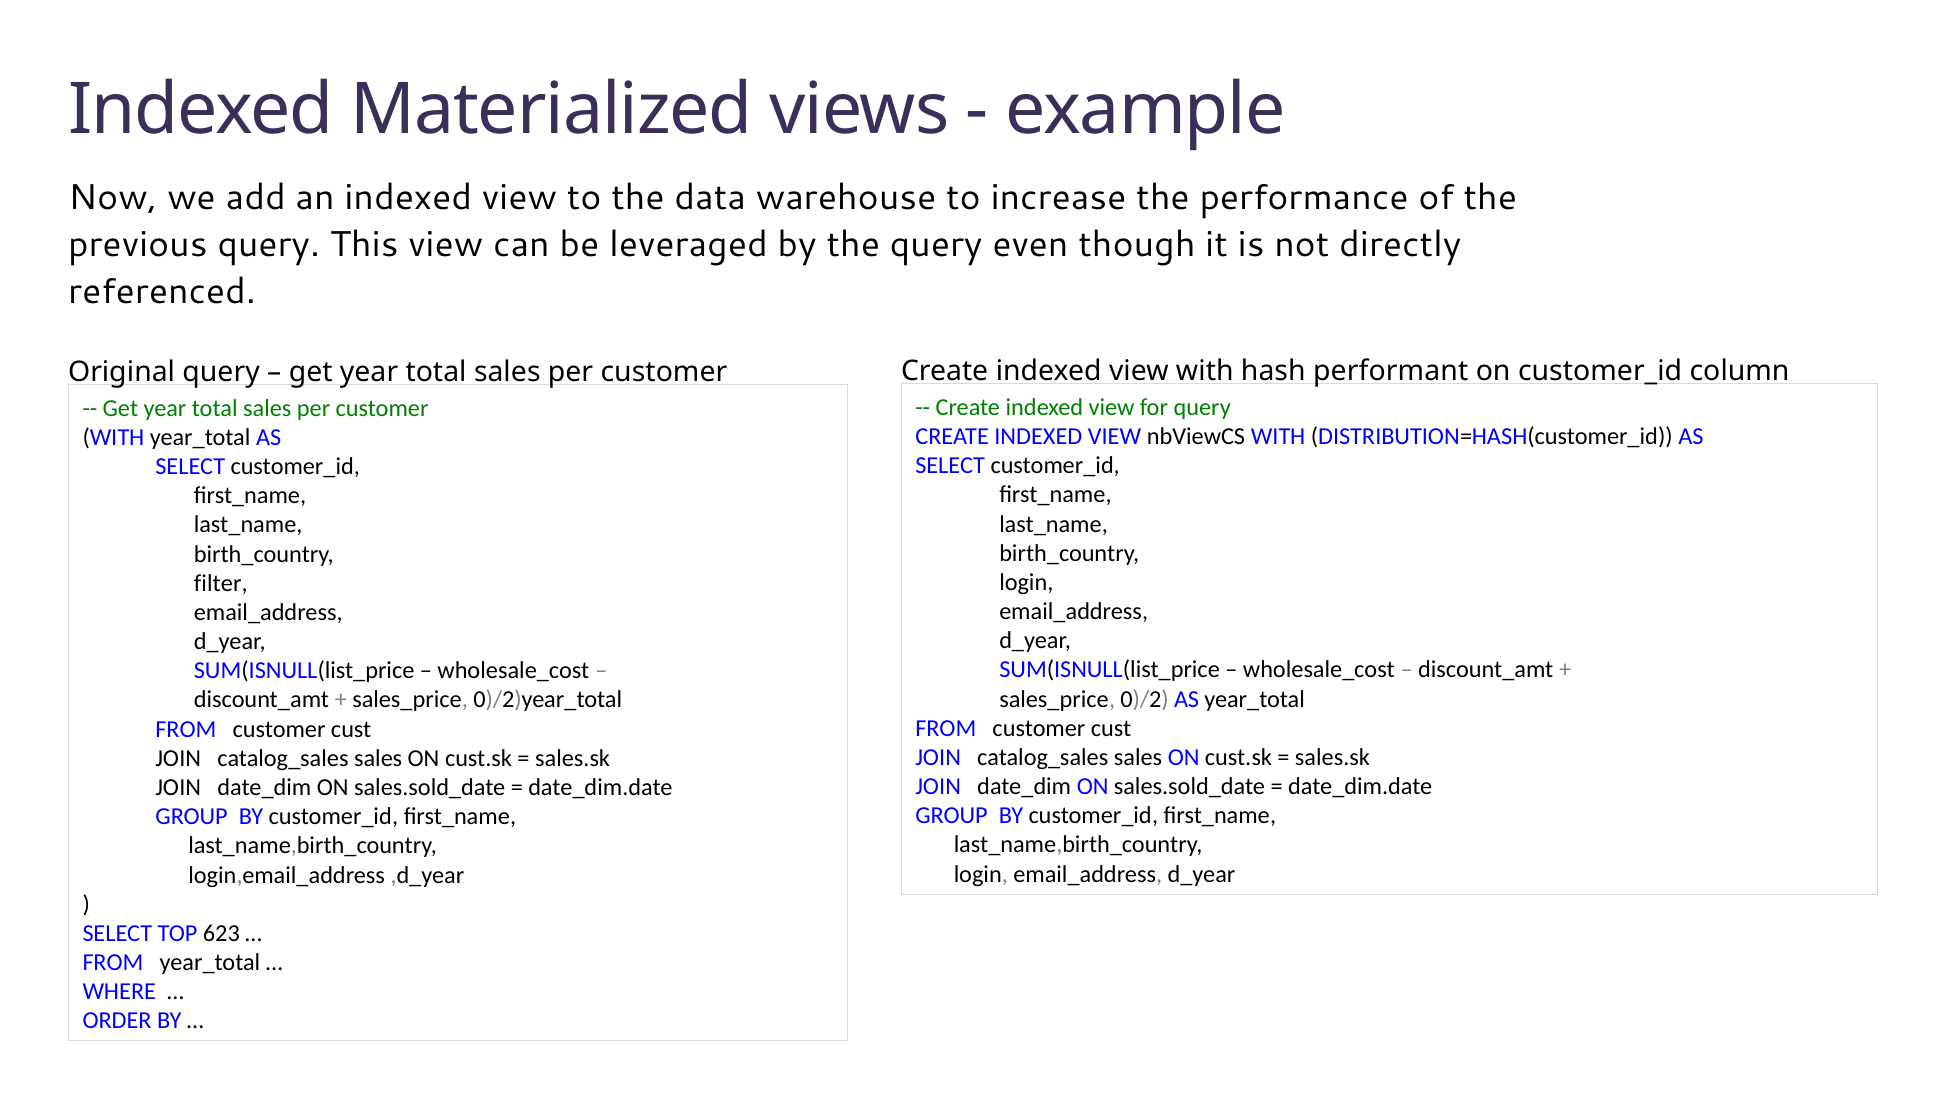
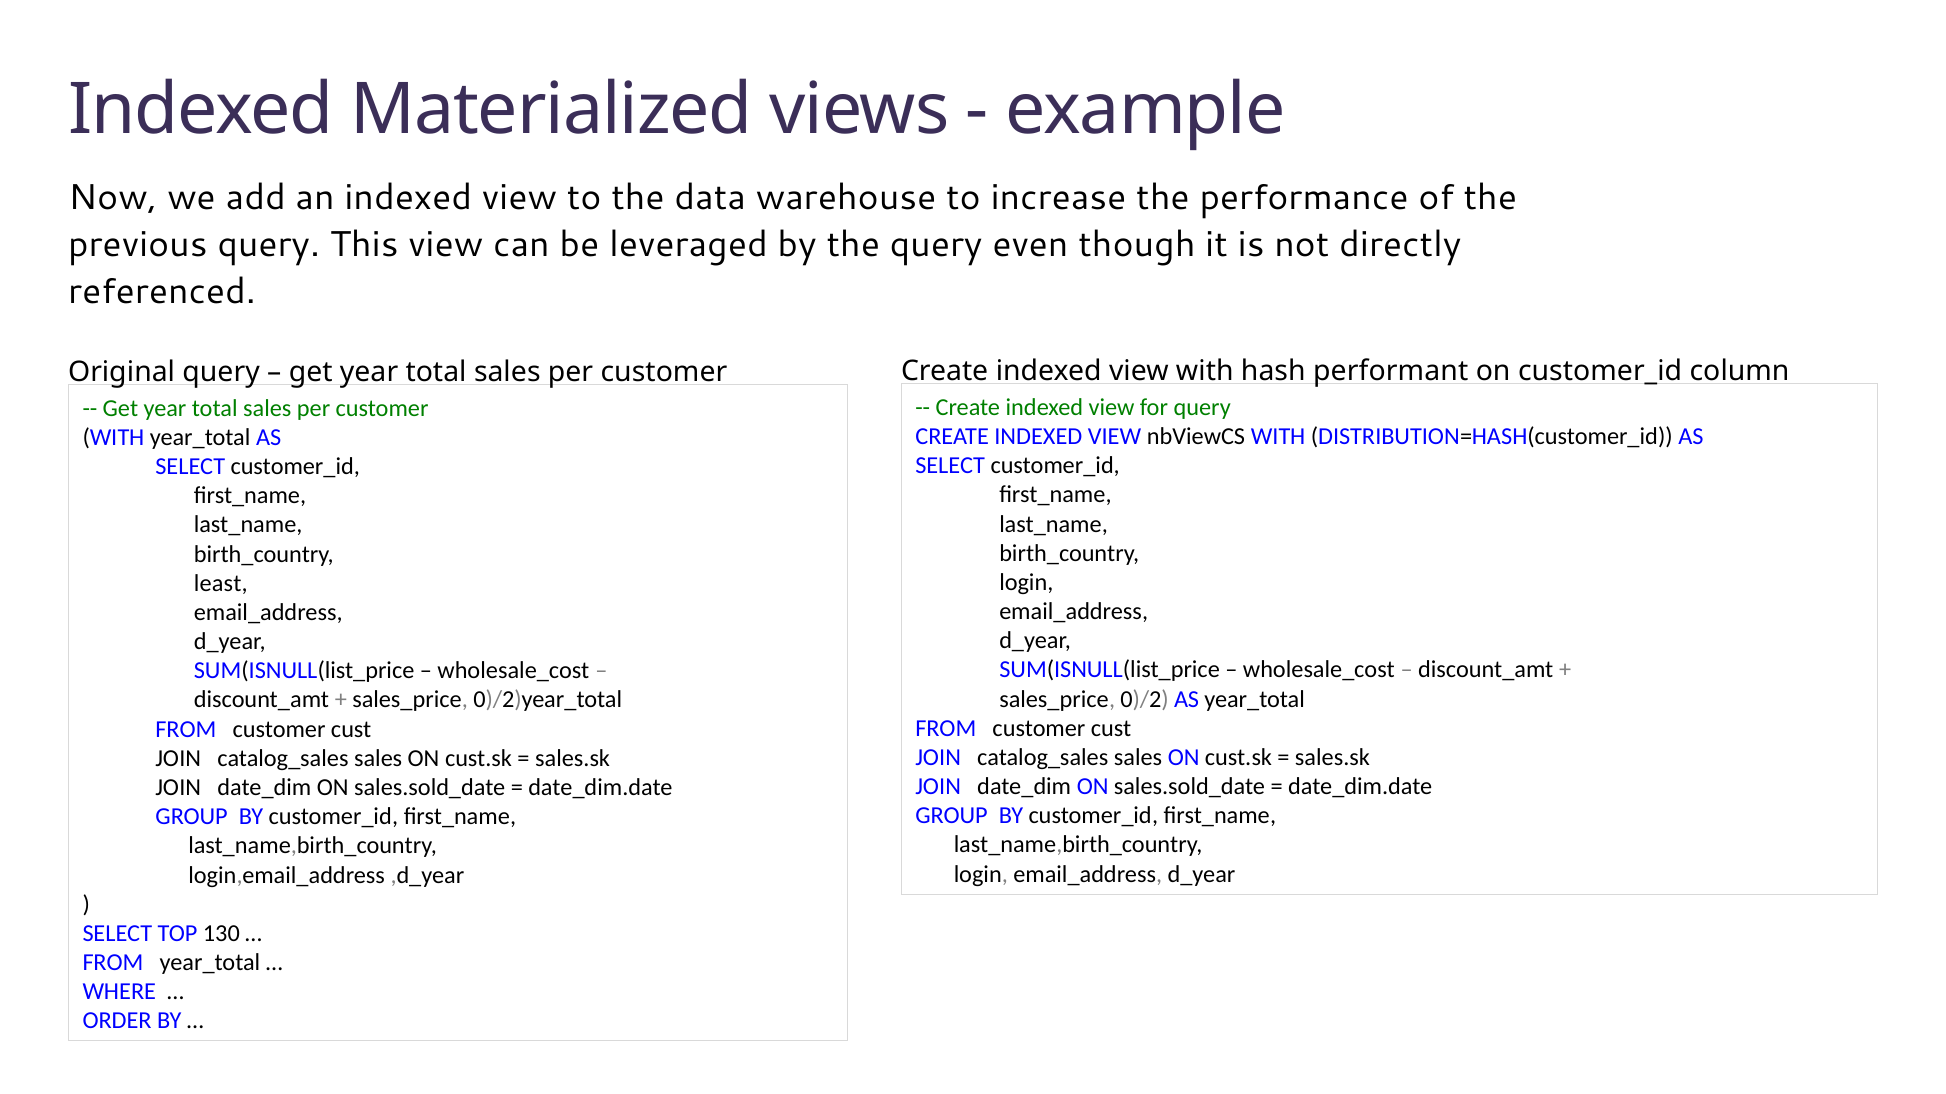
filter: filter -> least
623: 623 -> 130
